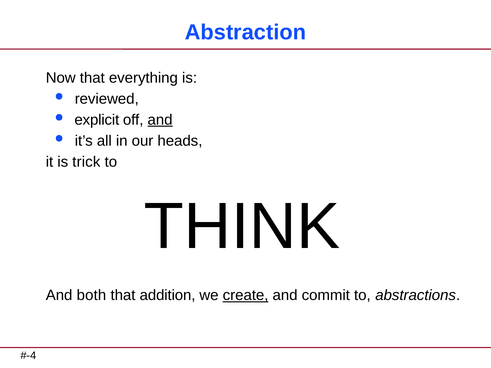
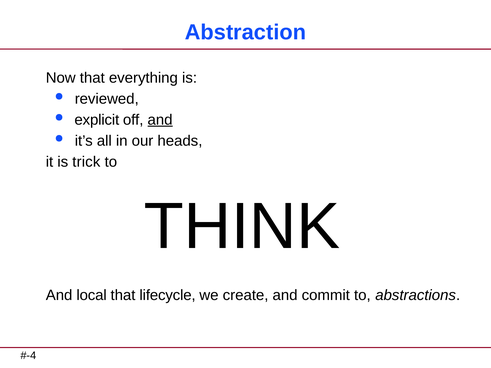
both: both -> local
addition: addition -> lifecycle
create underline: present -> none
